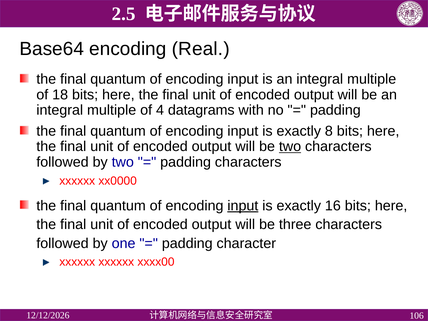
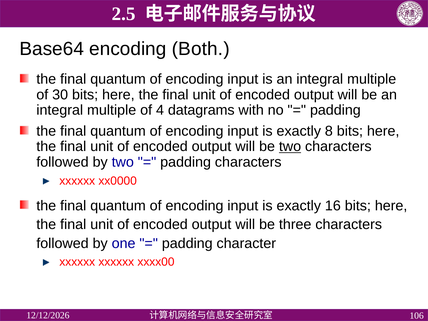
Real: Real -> Both
18: 18 -> 30
input at (243, 206) underline: present -> none
